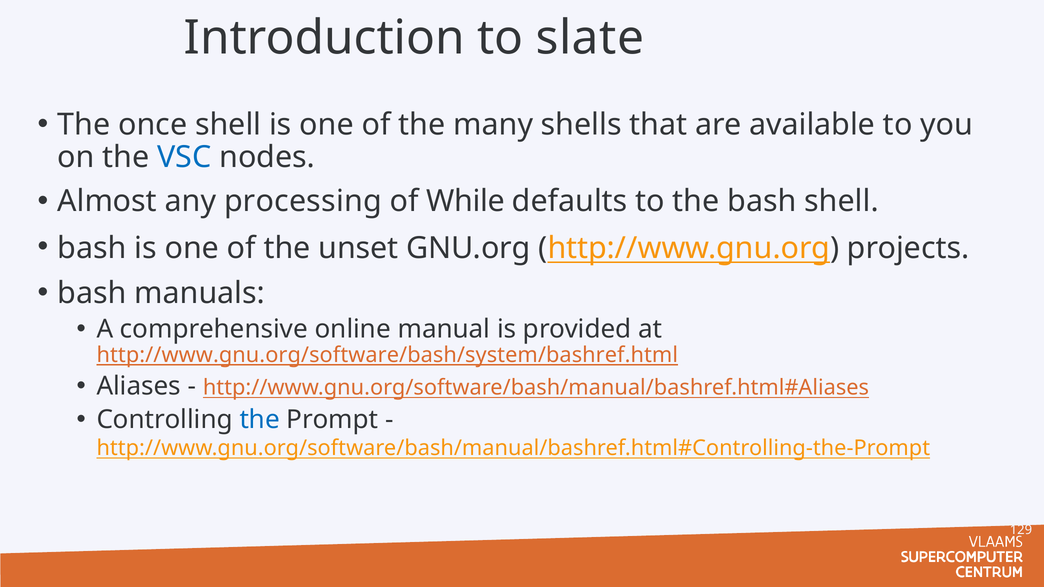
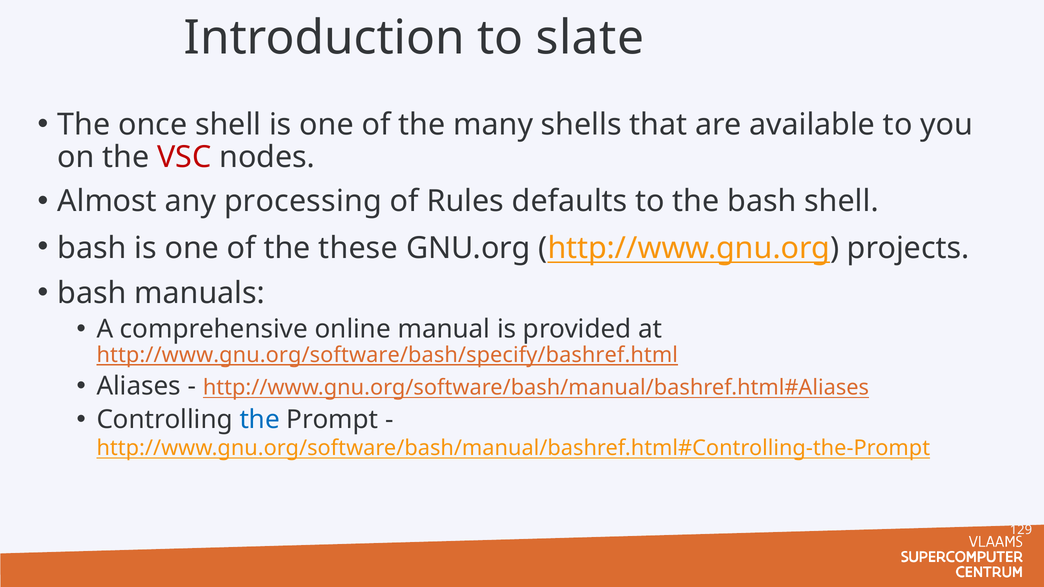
VSC colour: blue -> red
While: While -> Rules
unset: unset -> these
http://www.gnu.org/software/bash/system/bashref.html: http://www.gnu.org/software/bash/system/bashref.html -> http://www.gnu.org/software/bash/specify/bashref.html
